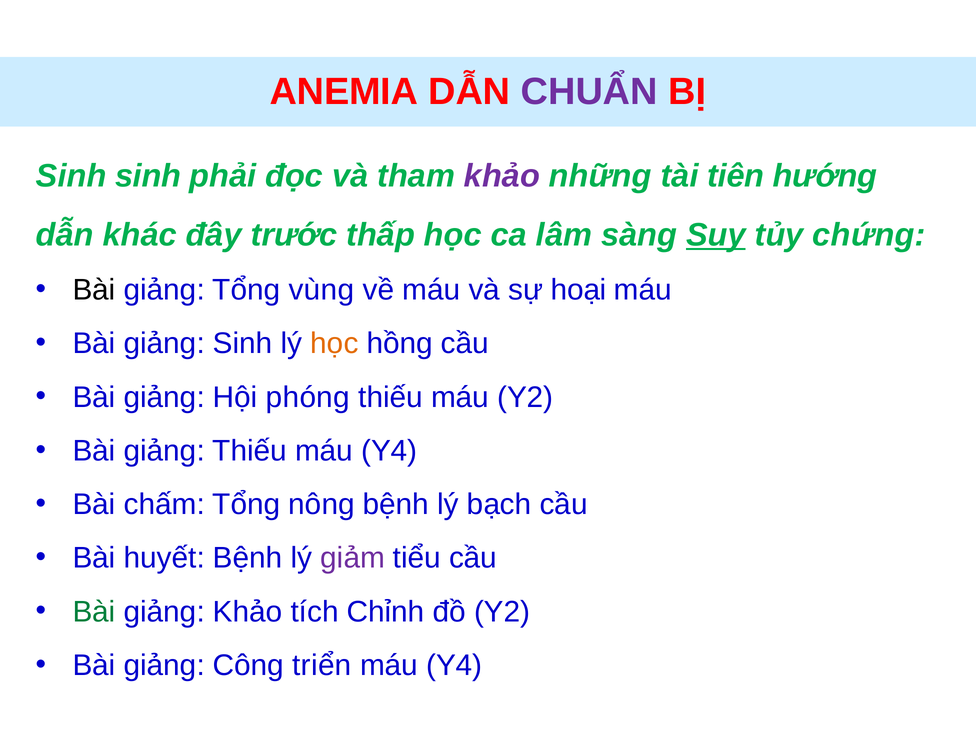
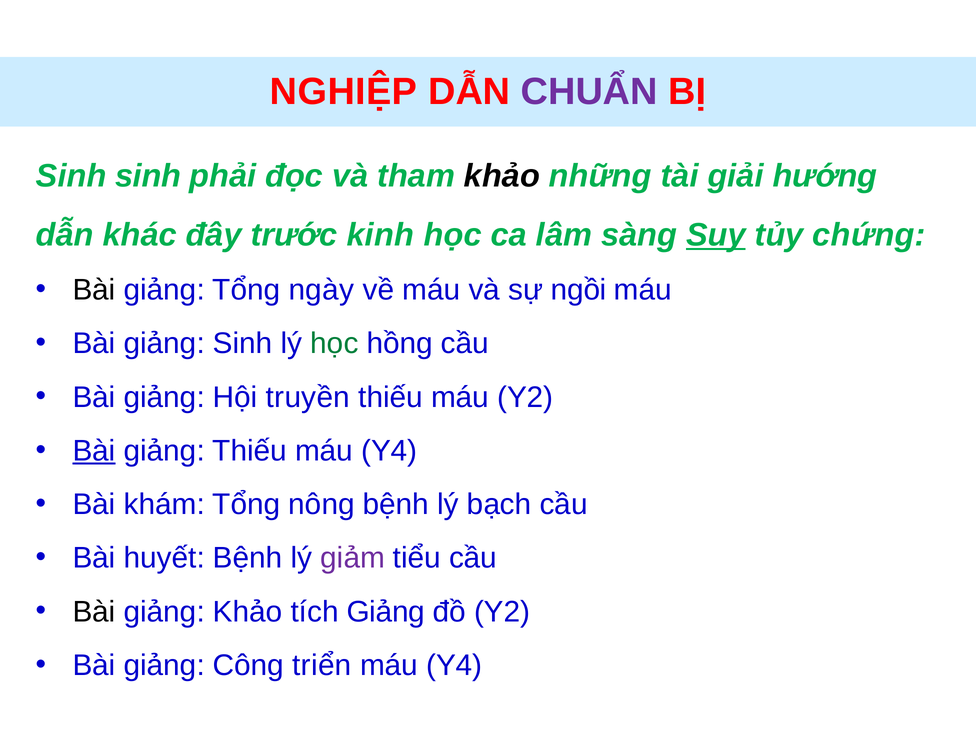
ANEMIA: ANEMIA -> NGHIỆP
khảo at (502, 176) colour: purple -> black
tiên: tiên -> giải
thấp: thấp -> kinh
vùng: vùng -> ngày
hoại: hoại -> ngồi
học at (334, 344) colour: orange -> green
phóng: phóng -> truyền
Bài at (94, 451) underline: none -> present
chấm: chấm -> khám
Bài at (94, 612) colour: green -> black
tích Chỉnh: Chỉnh -> Giảng
